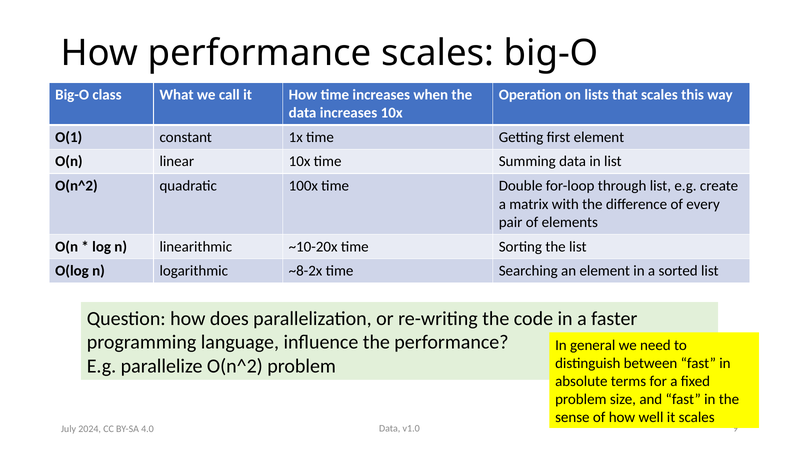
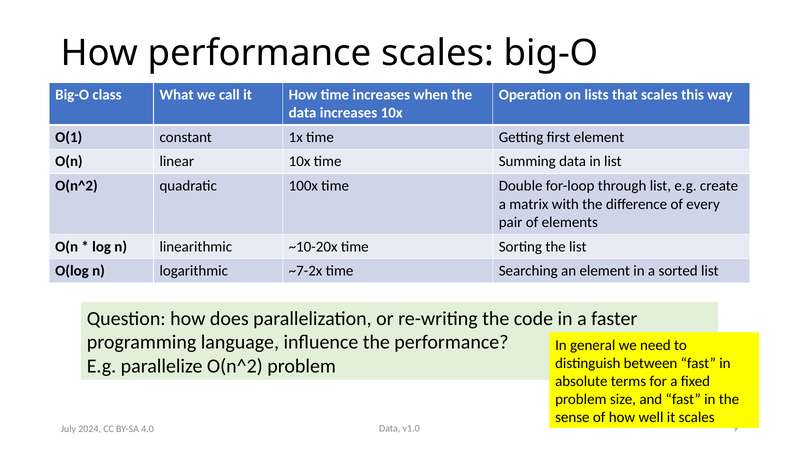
~8-2x: ~8-2x -> ~7-2x
